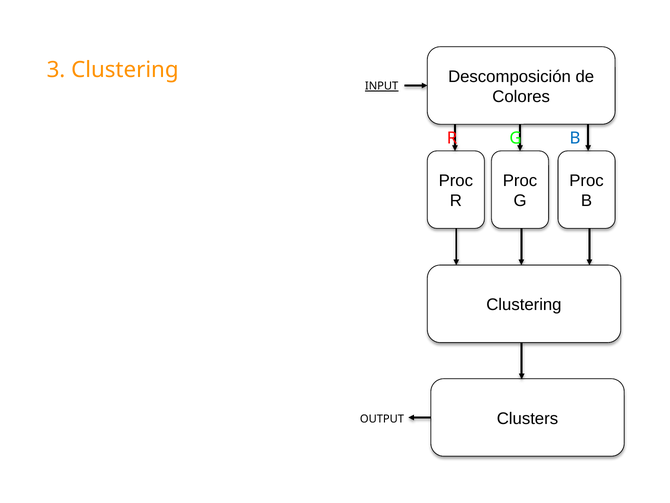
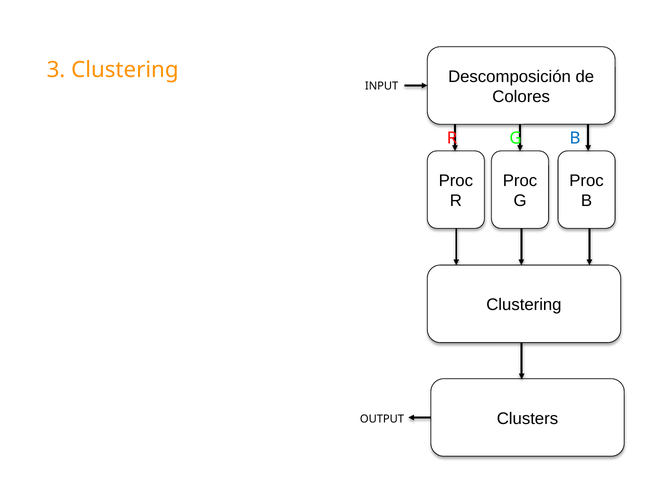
INPUT underline: present -> none
